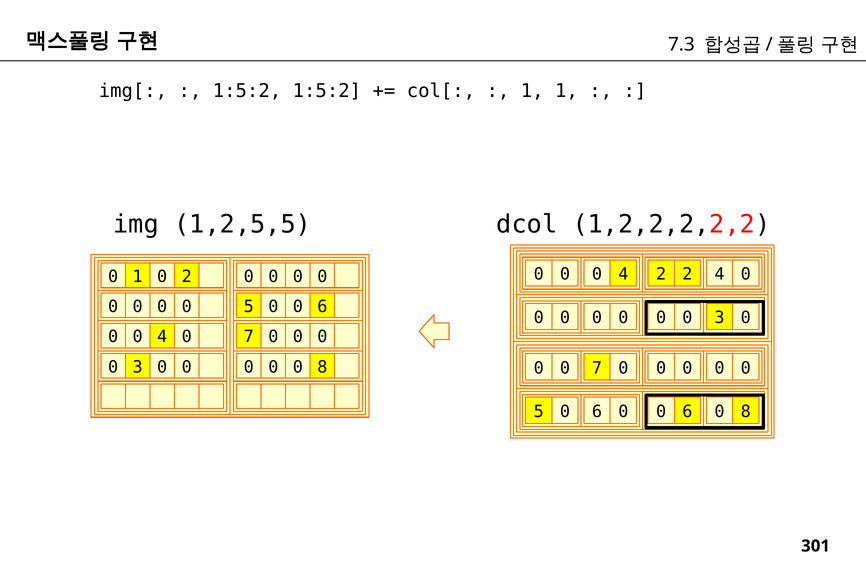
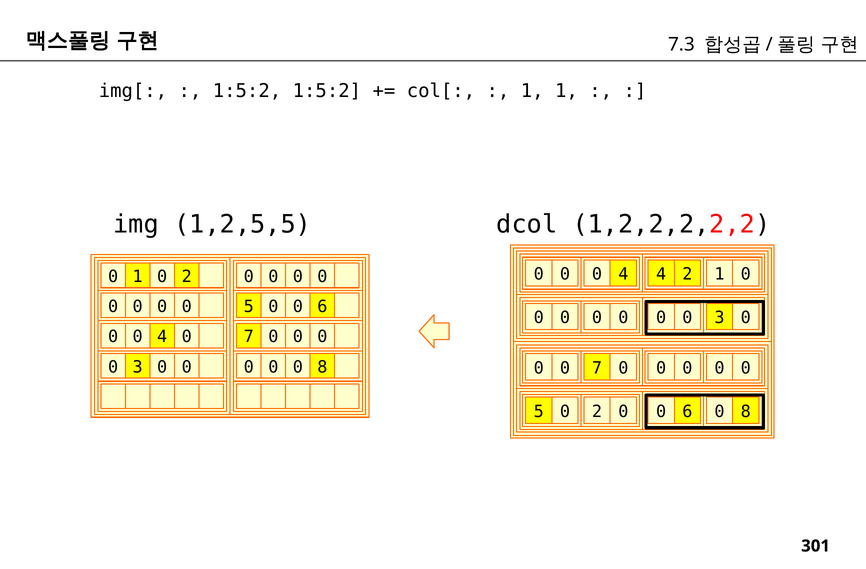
4 2: 2 -> 4
2 4: 4 -> 1
5 0 6: 6 -> 2
